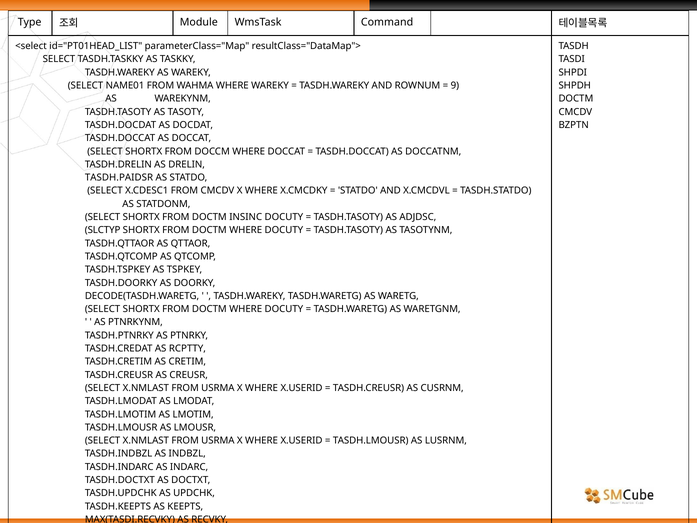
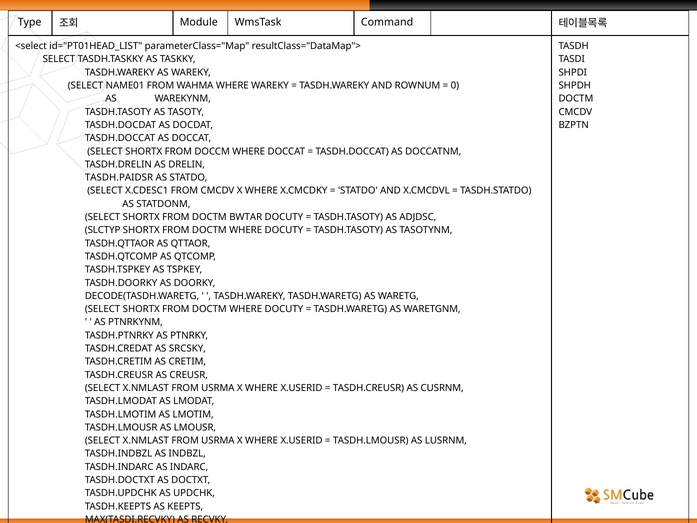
9: 9 -> 0
INSINC: INSINC -> BWTAR
RCPTTY: RCPTTY -> SRCSKY
